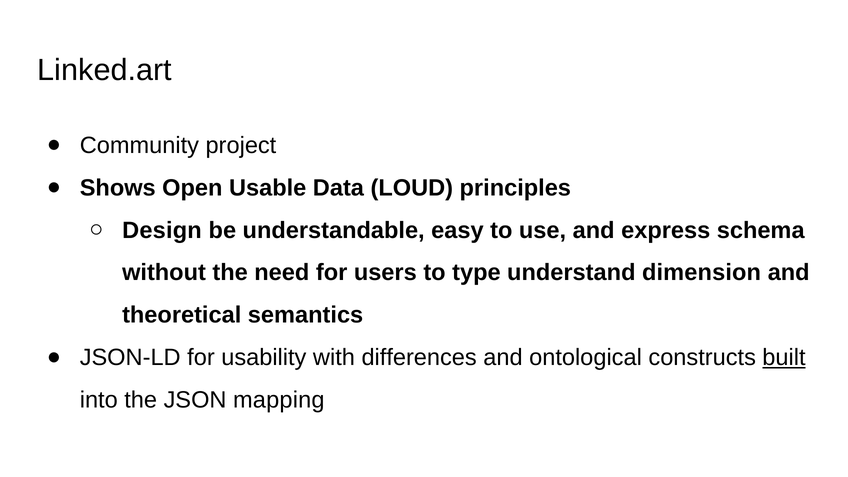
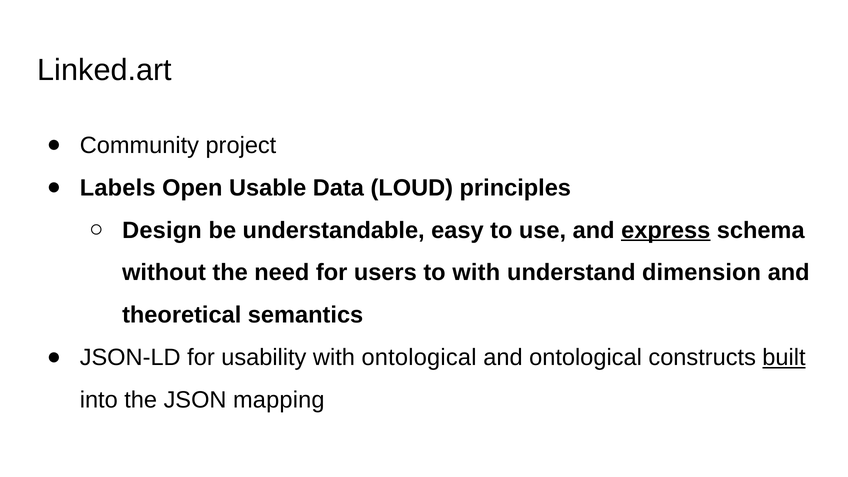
Shows: Shows -> Labels
express underline: none -> present
to type: type -> with
with differences: differences -> ontological
